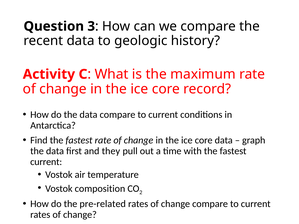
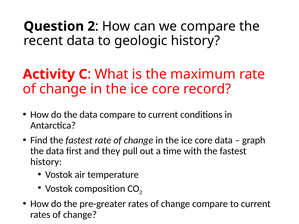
Question 3: 3 -> 2
current at (46, 162): current -> history
pre-related: pre-related -> pre-greater
